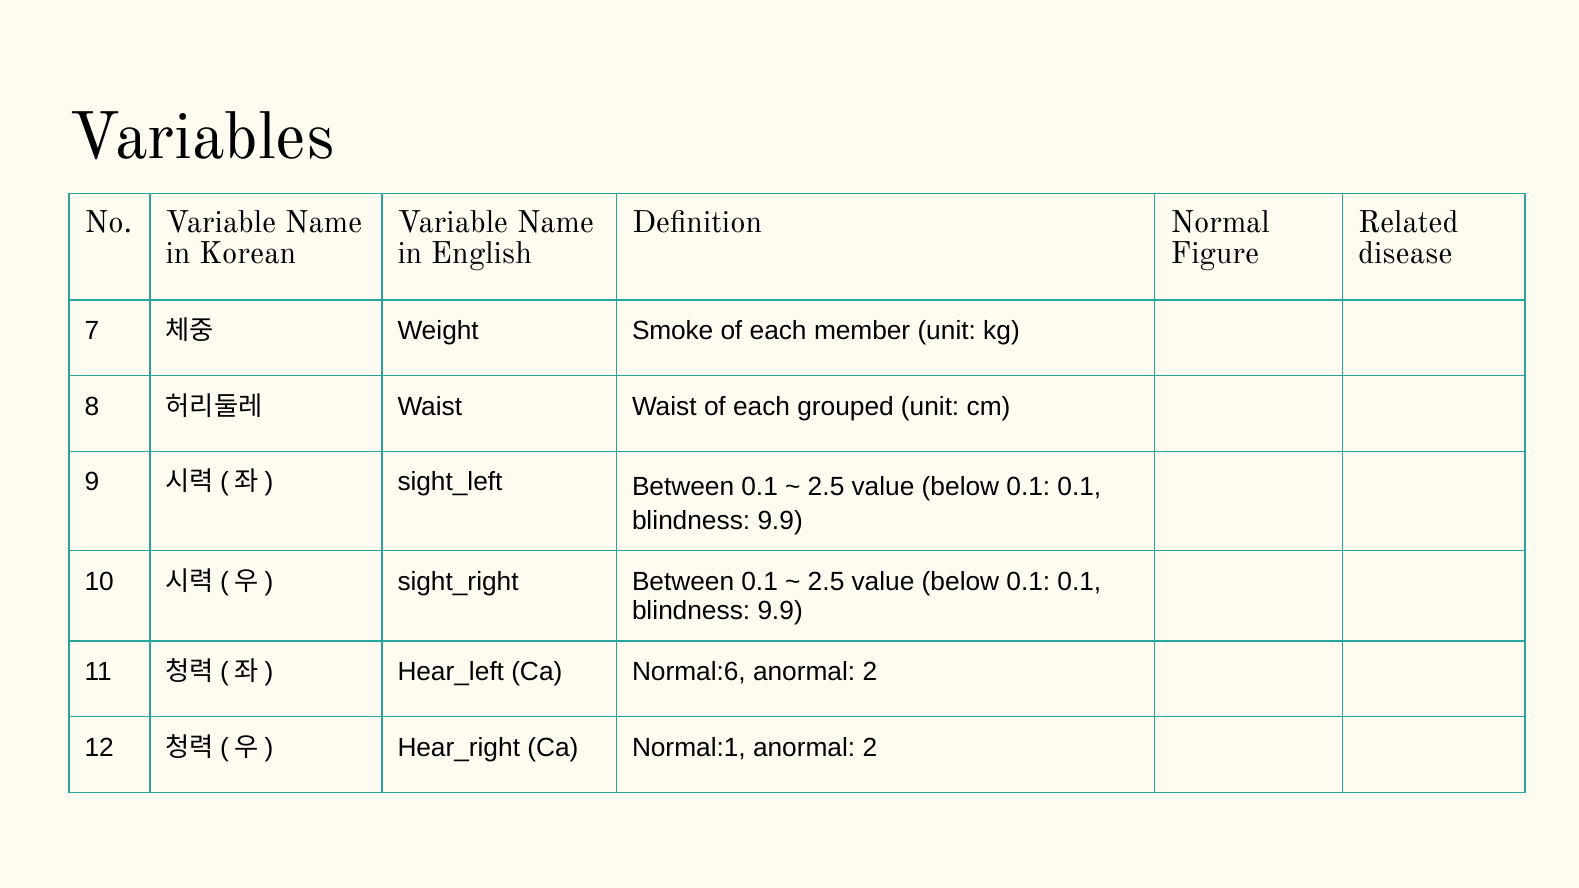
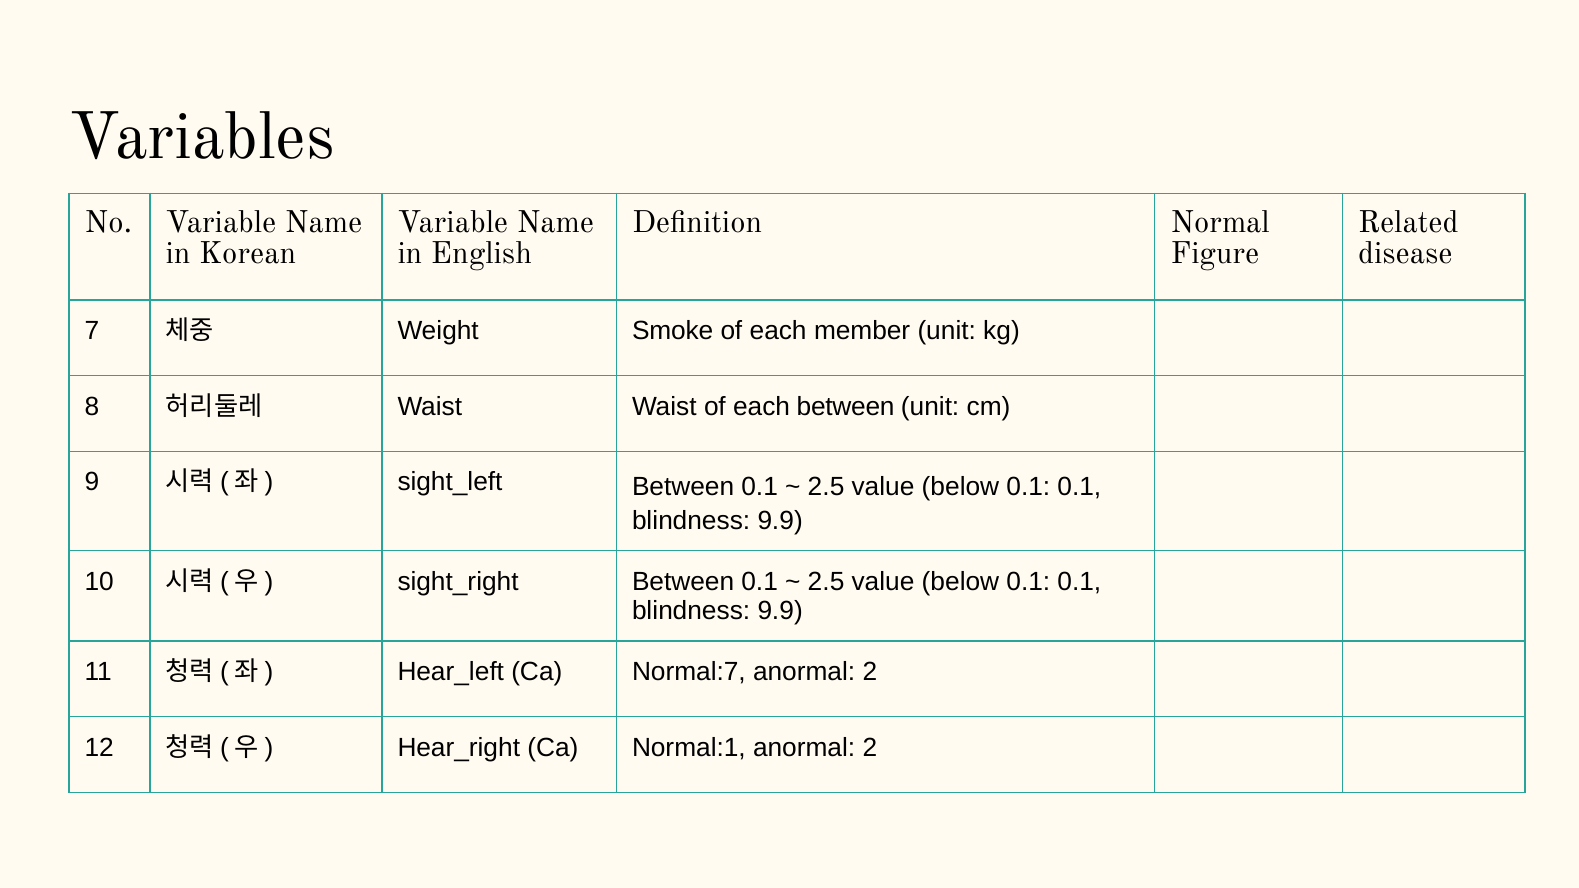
each grouped: grouped -> between
Normal:6: Normal:6 -> Normal:7
